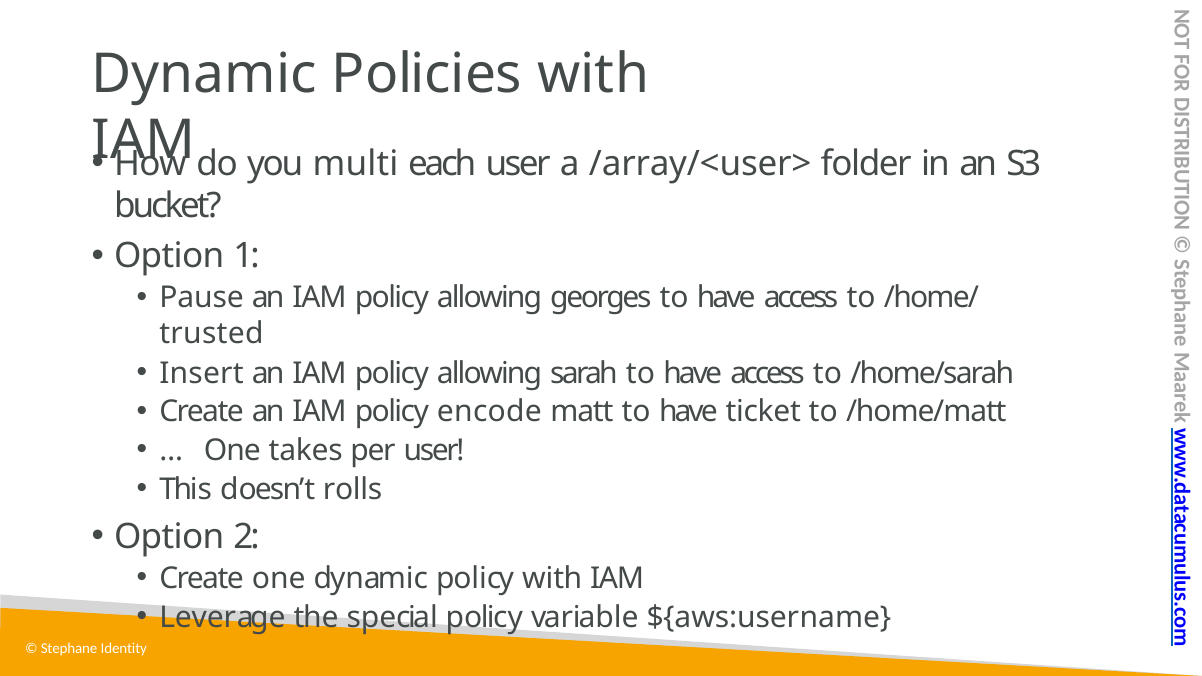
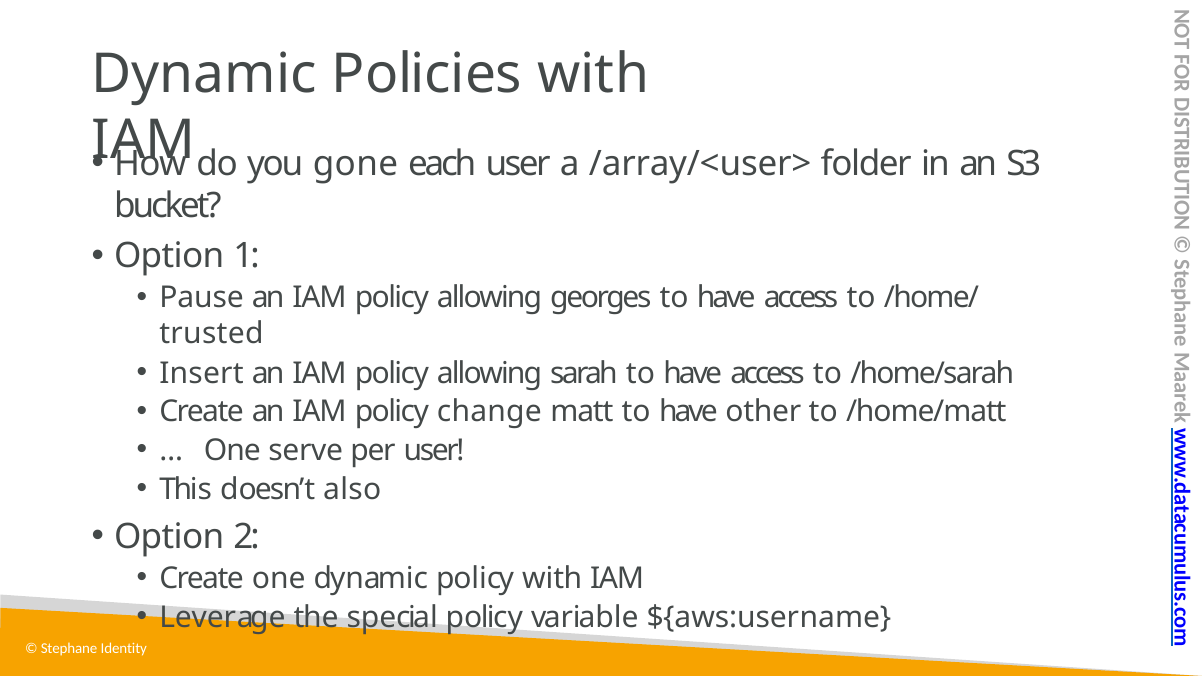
multi: multi -> gone
encode: encode -> change
ticket: ticket -> other
takes: takes -> serve
rolls: rolls -> also
